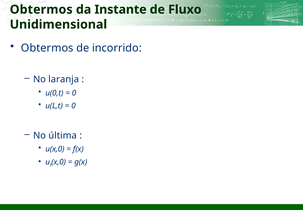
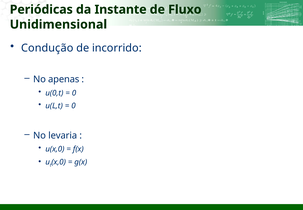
Obtermos at (41, 10): Obtermos -> Periódicas
Obtermos at (47, 48): Obtermos -> Condução
laranja: laranja -> apenas
última: última -> levaria
